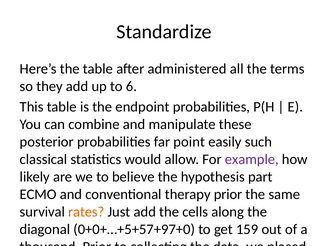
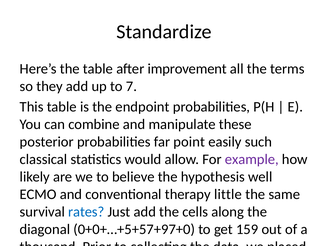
administered: administered -> improvement
6: 6 -> 7
part: part -> well
therapy prior: prior -> little
rates at (86, 212) colour: orange -> blue
